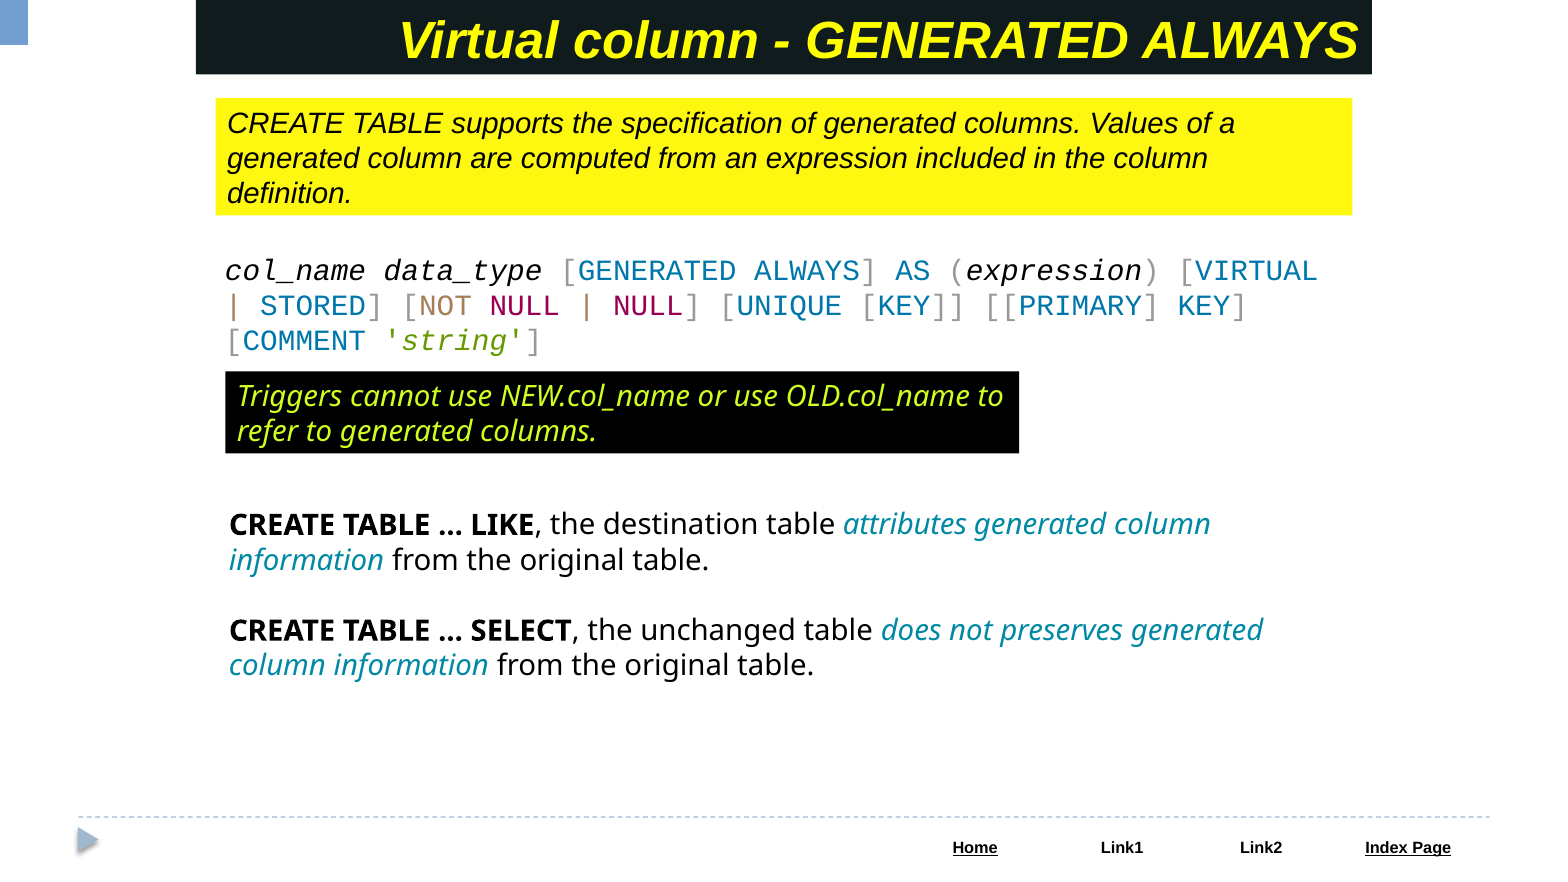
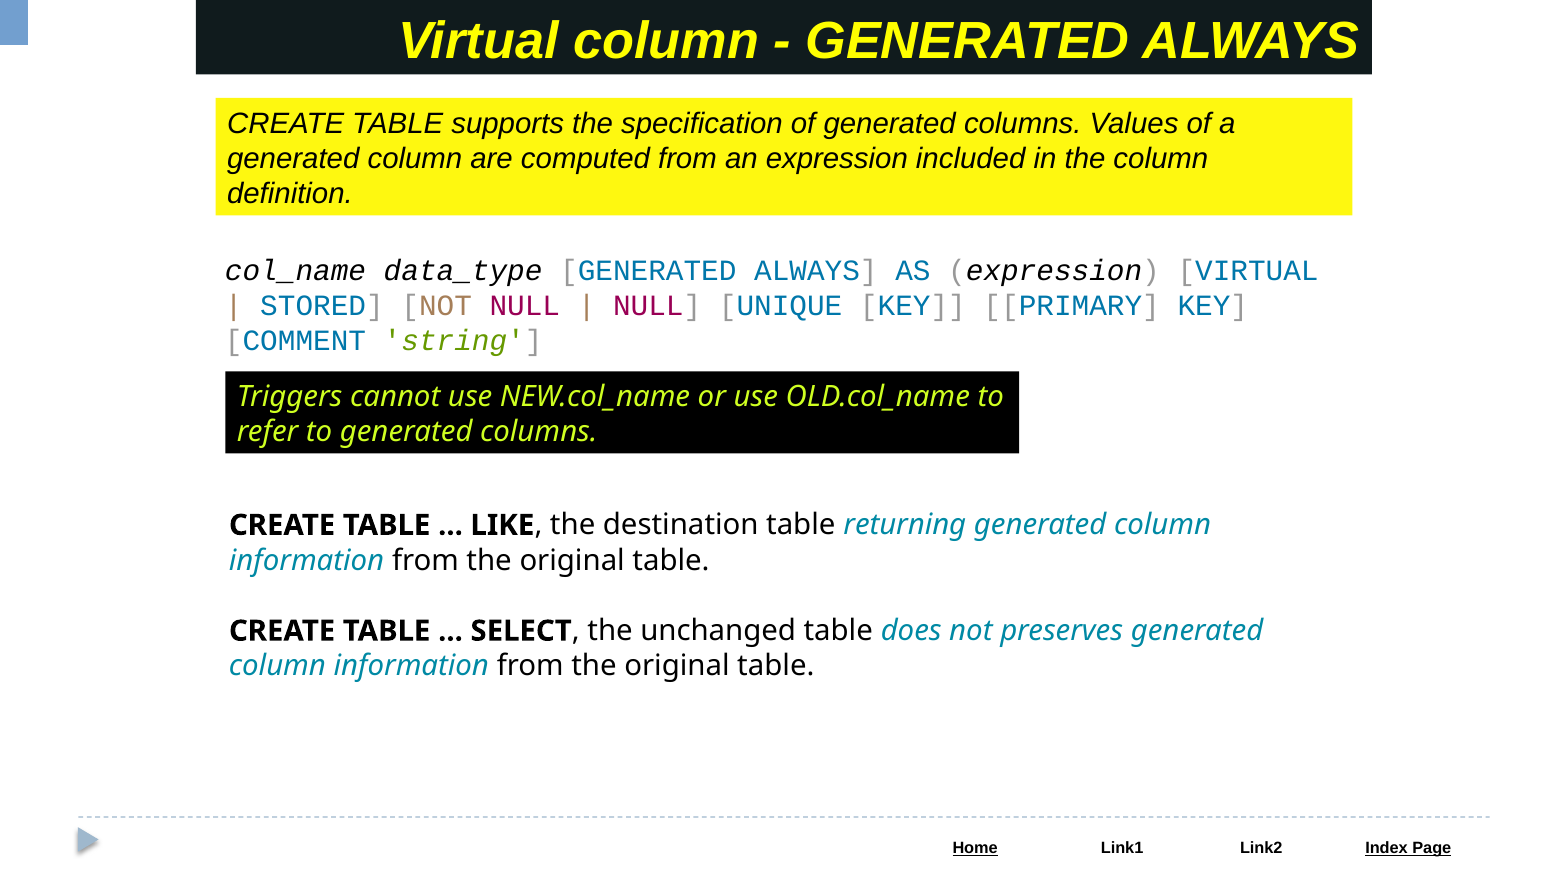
attributes: attributes -> returning
